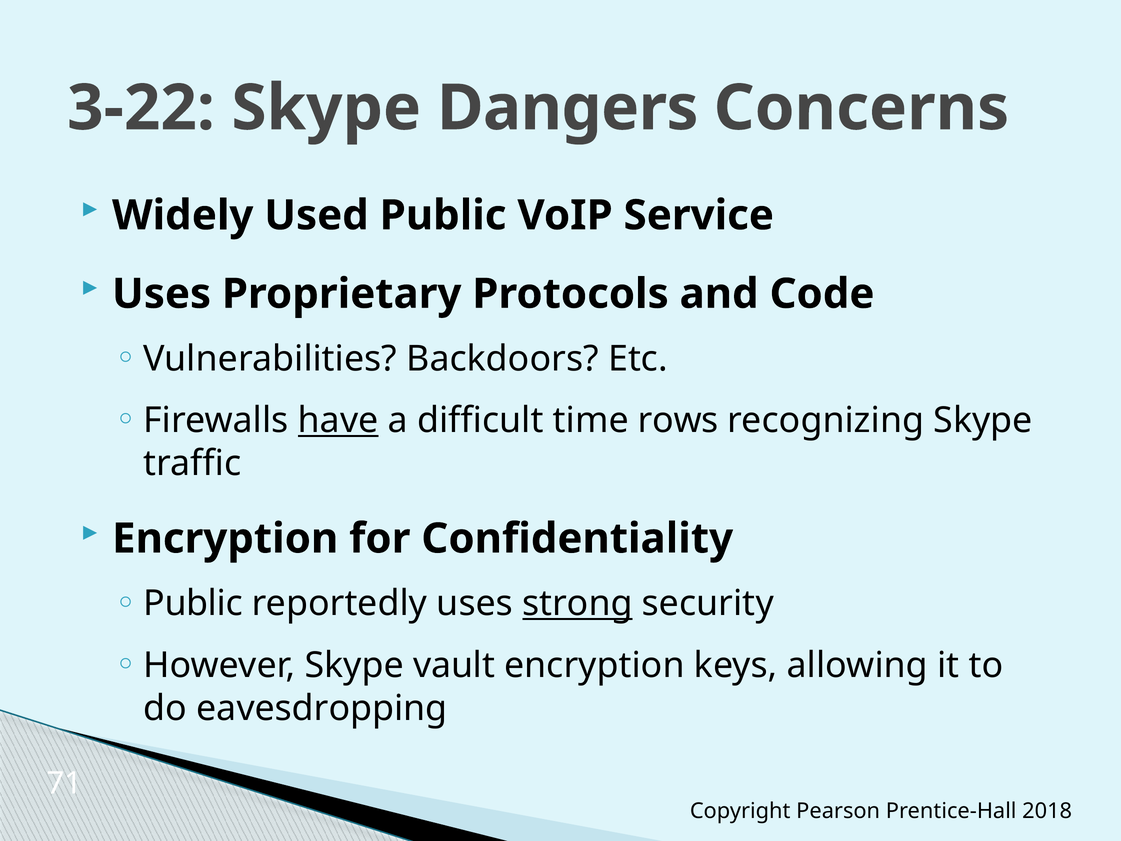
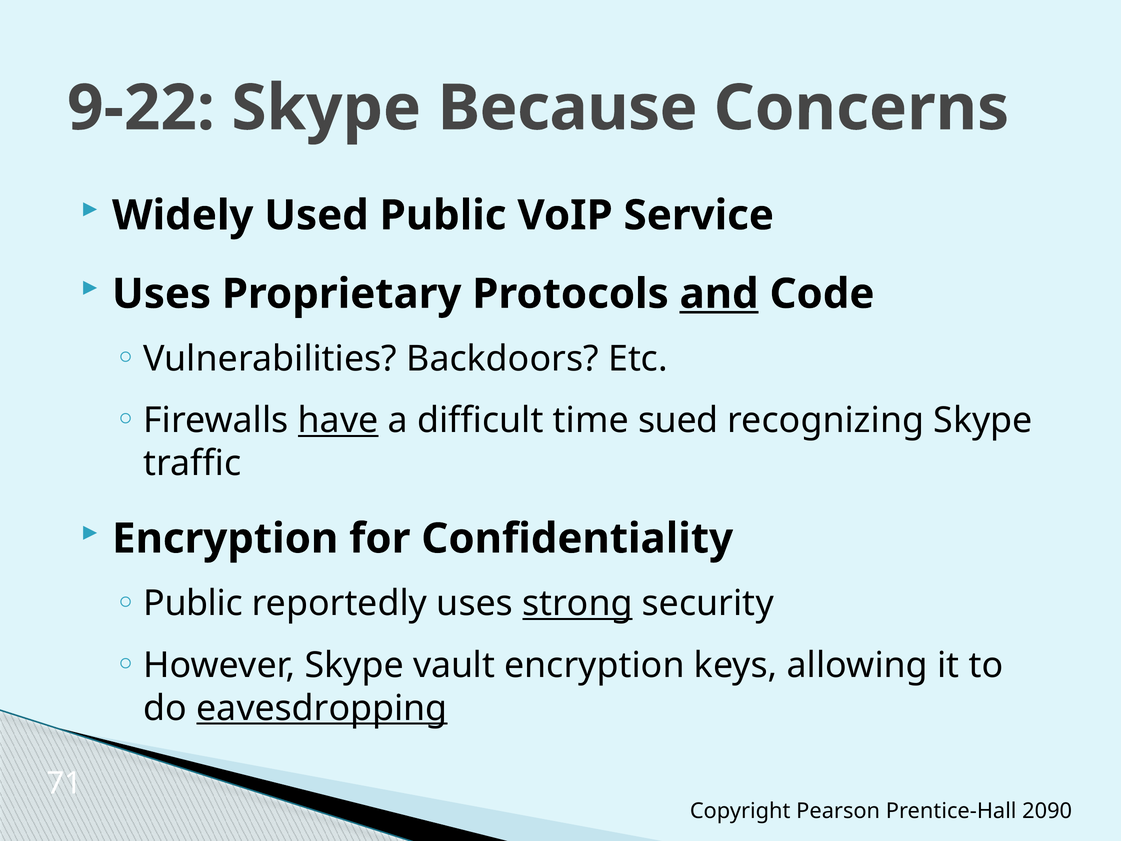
3-22: 3-22 -> 9-22
Dangers: Dangers -> Because
and underline: none -> present
rows: rows -> sued
eavesdropping underline: none -> present
2018: 2018 -> 2090
